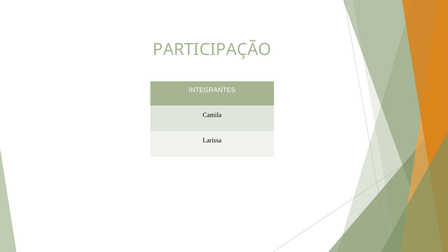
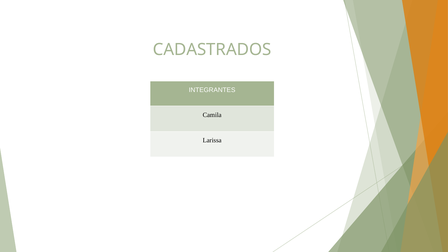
PARTICIPAÇÃO: PARTICIPAÇÃO -> CADASTRADOS
